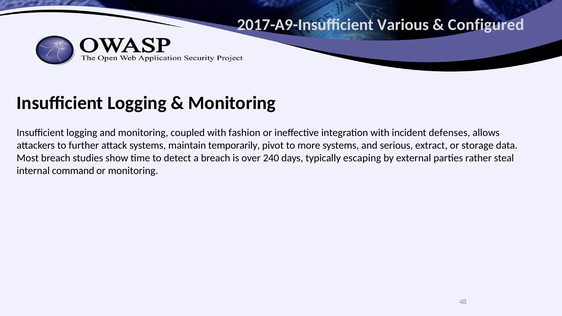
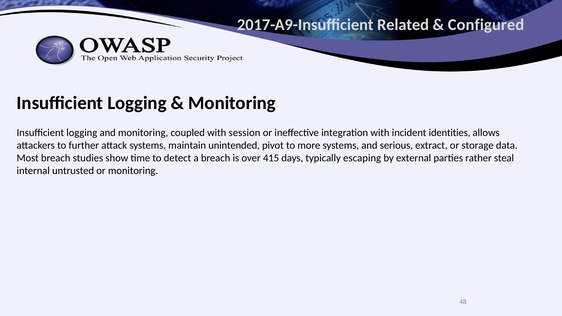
Various: Various -> Related
fashion: fashion -> session
defenses: defenses -> identities
temporarily: temporarily -> unintended
240: 240 -> 415
command: command -> untrusted
